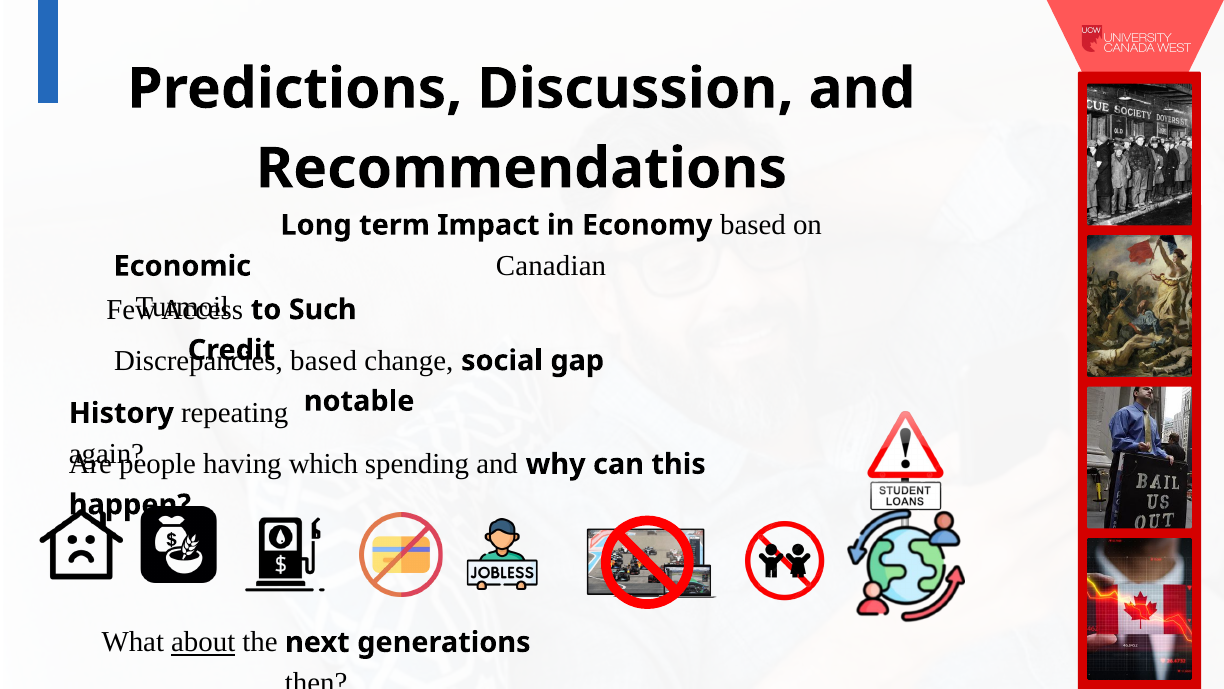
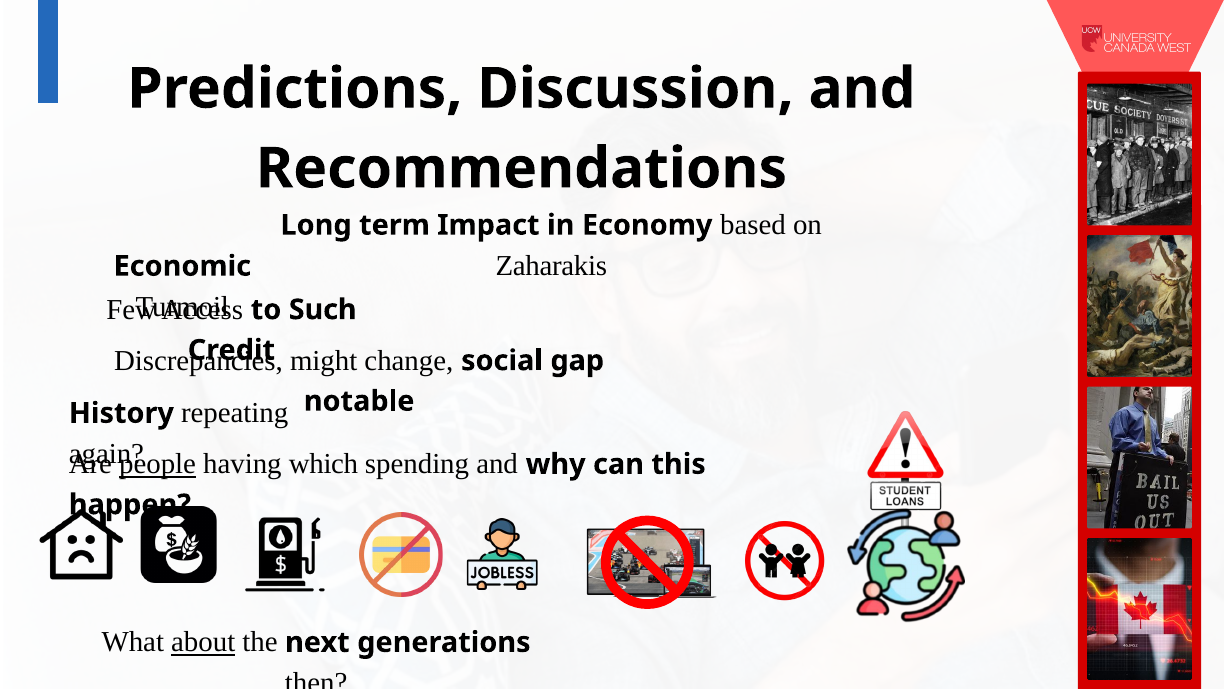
Canadian: Canadian -> Zaharakis
based at (324, 360): based -> might
people underline: none -> present
